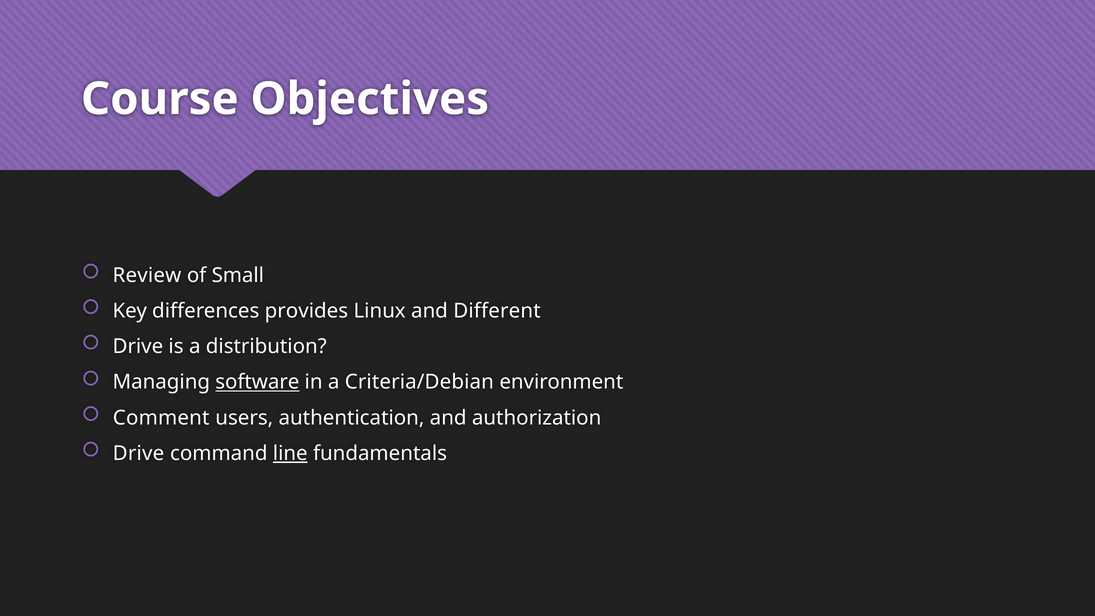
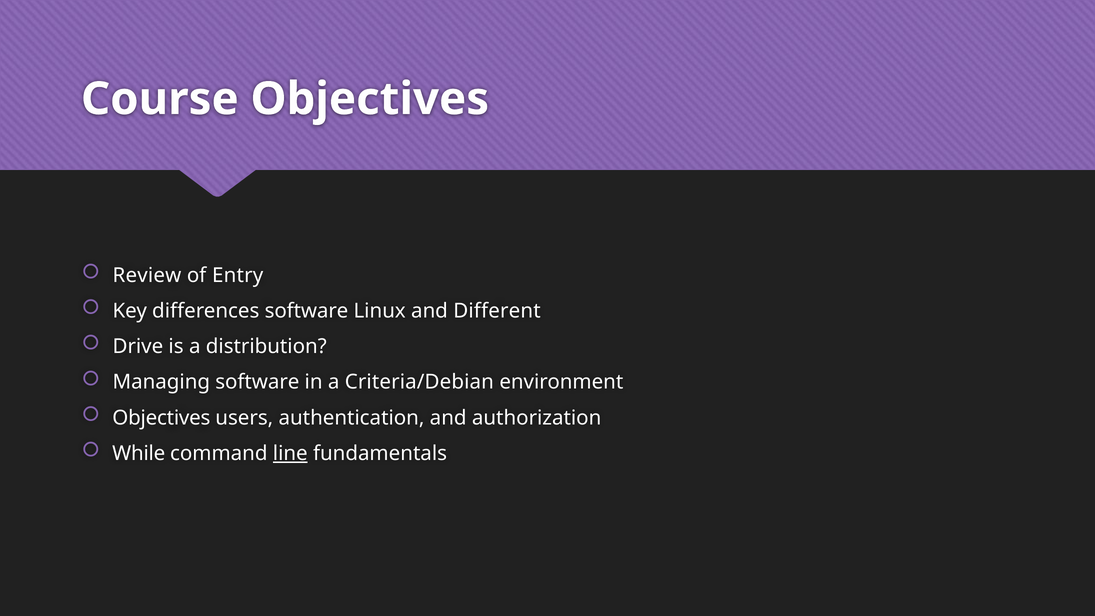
Small: Small -> Entry
differences provides: provides -> software
software at (257, 382) underline: present -> none
Comment at (161, 418): Comment -> Objectives
Drive at (139, 453): Drive -> While
